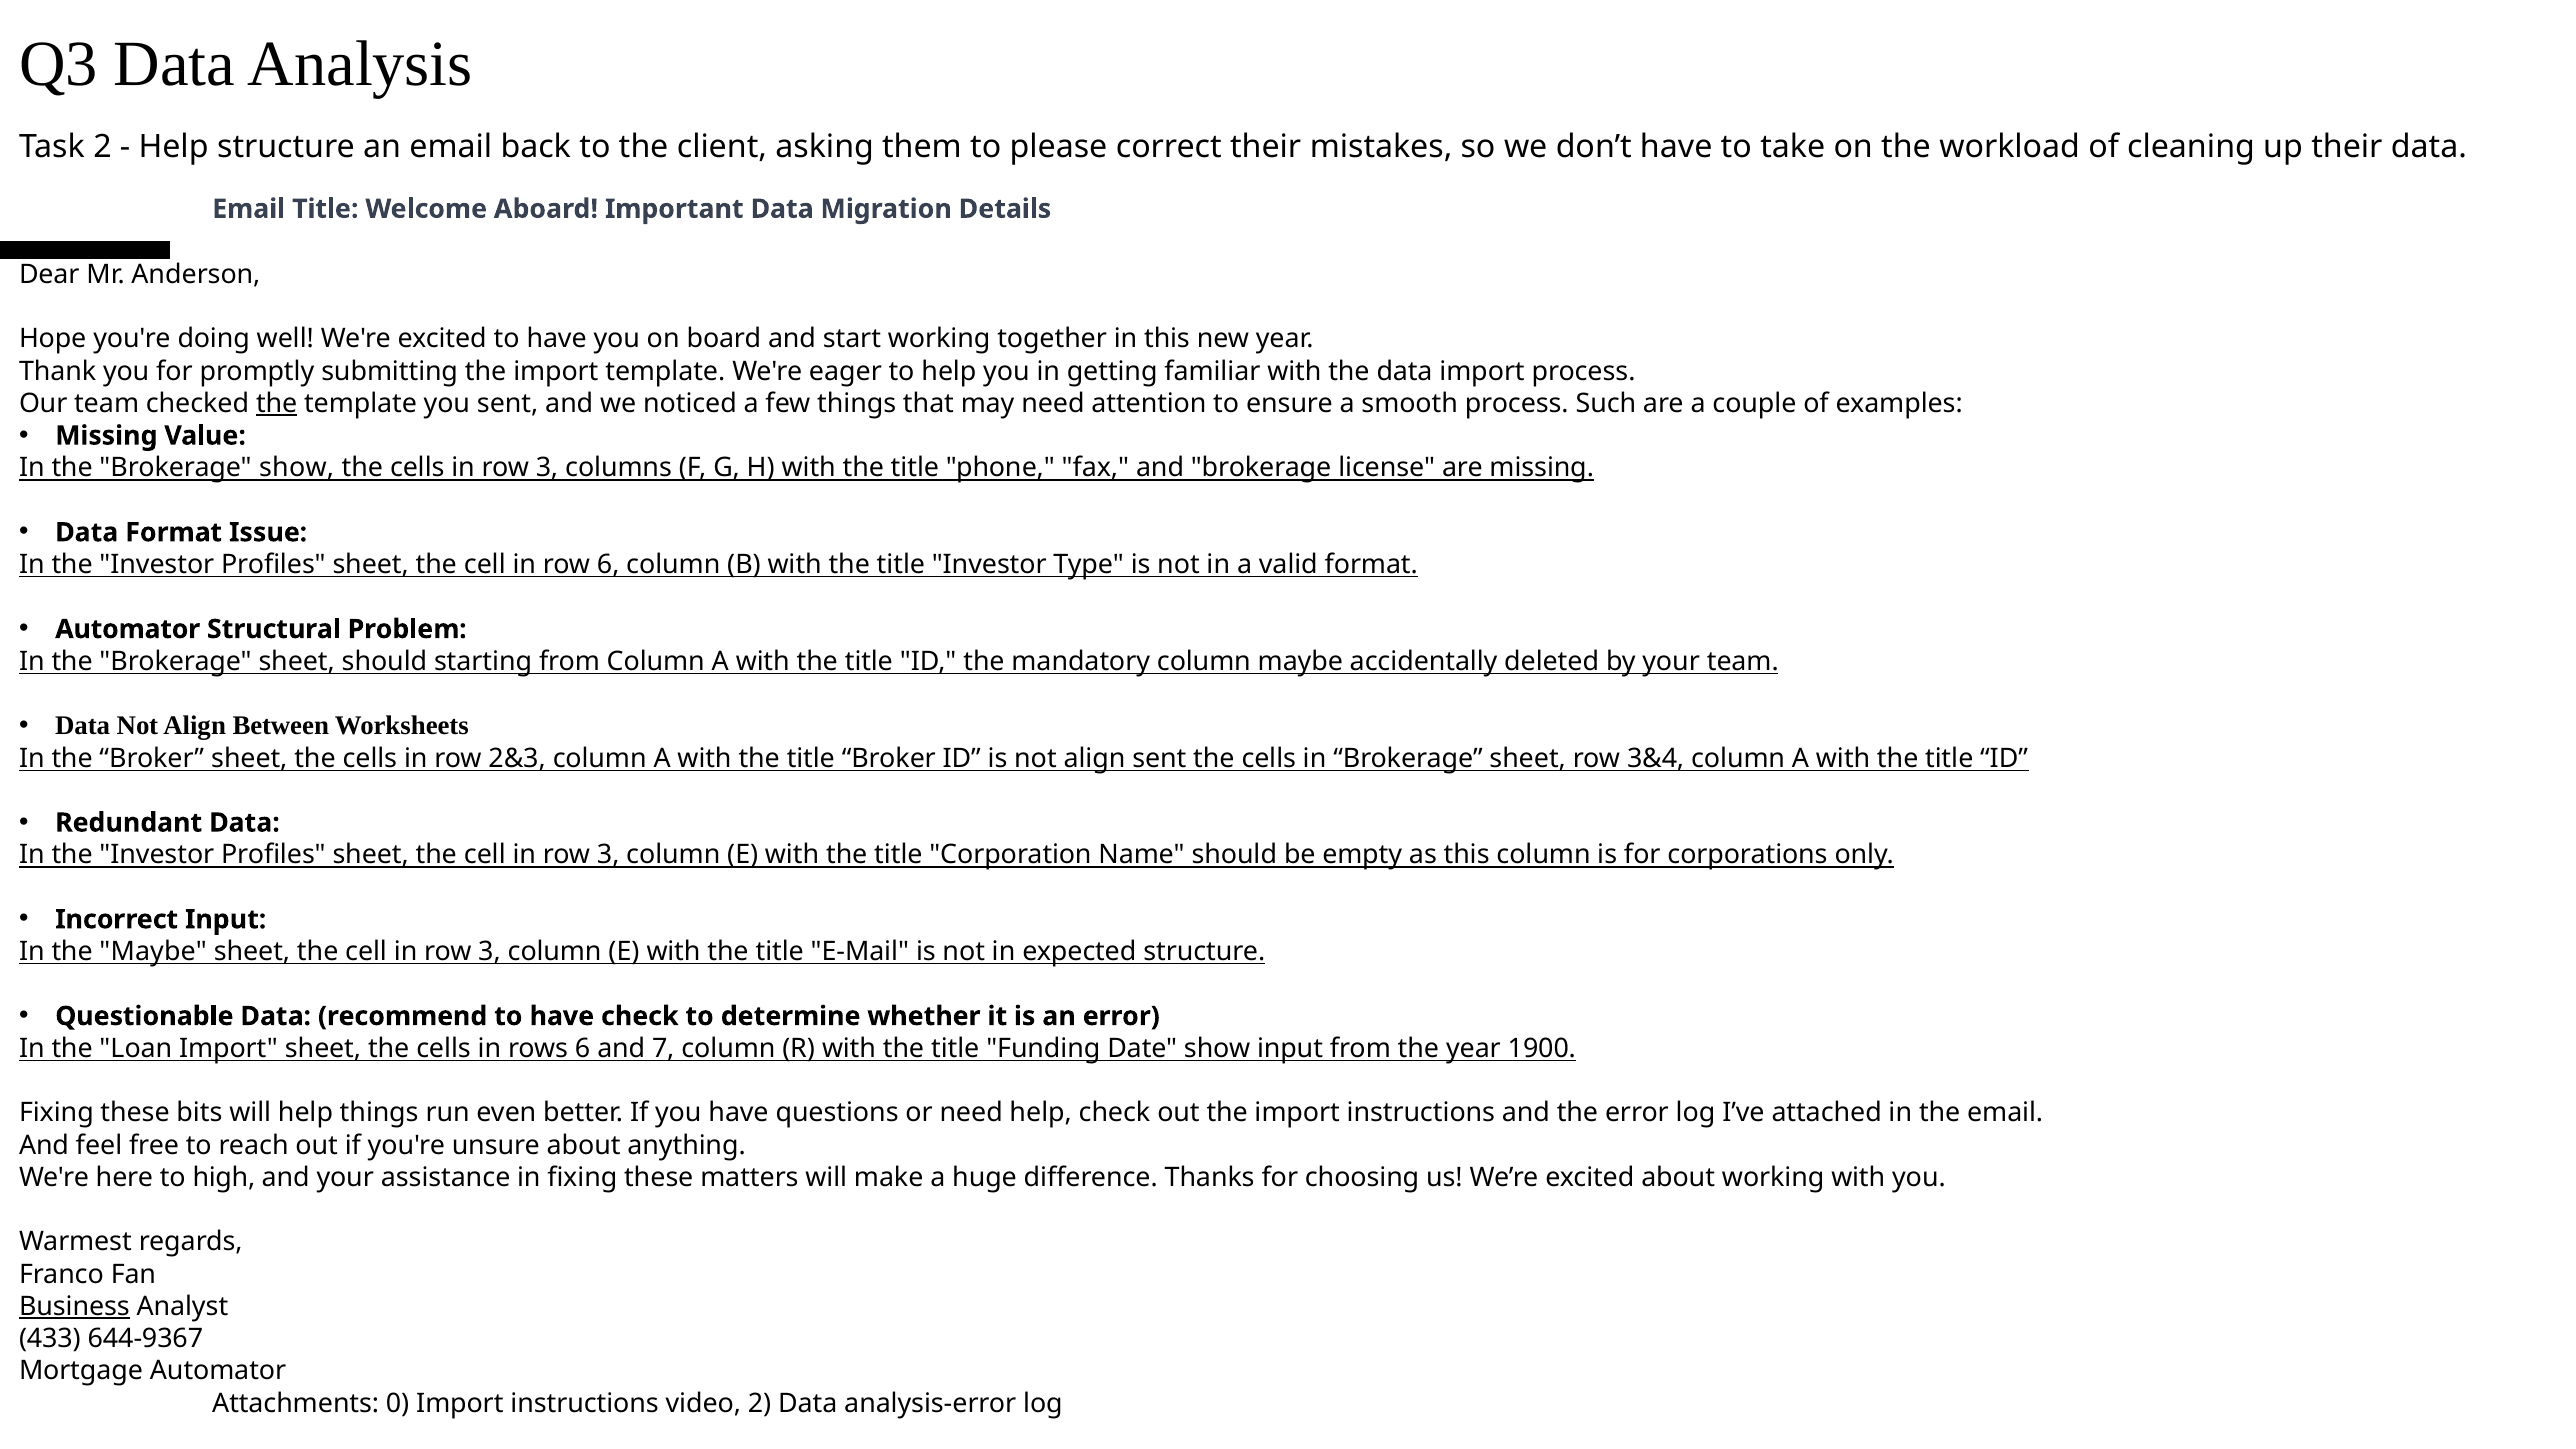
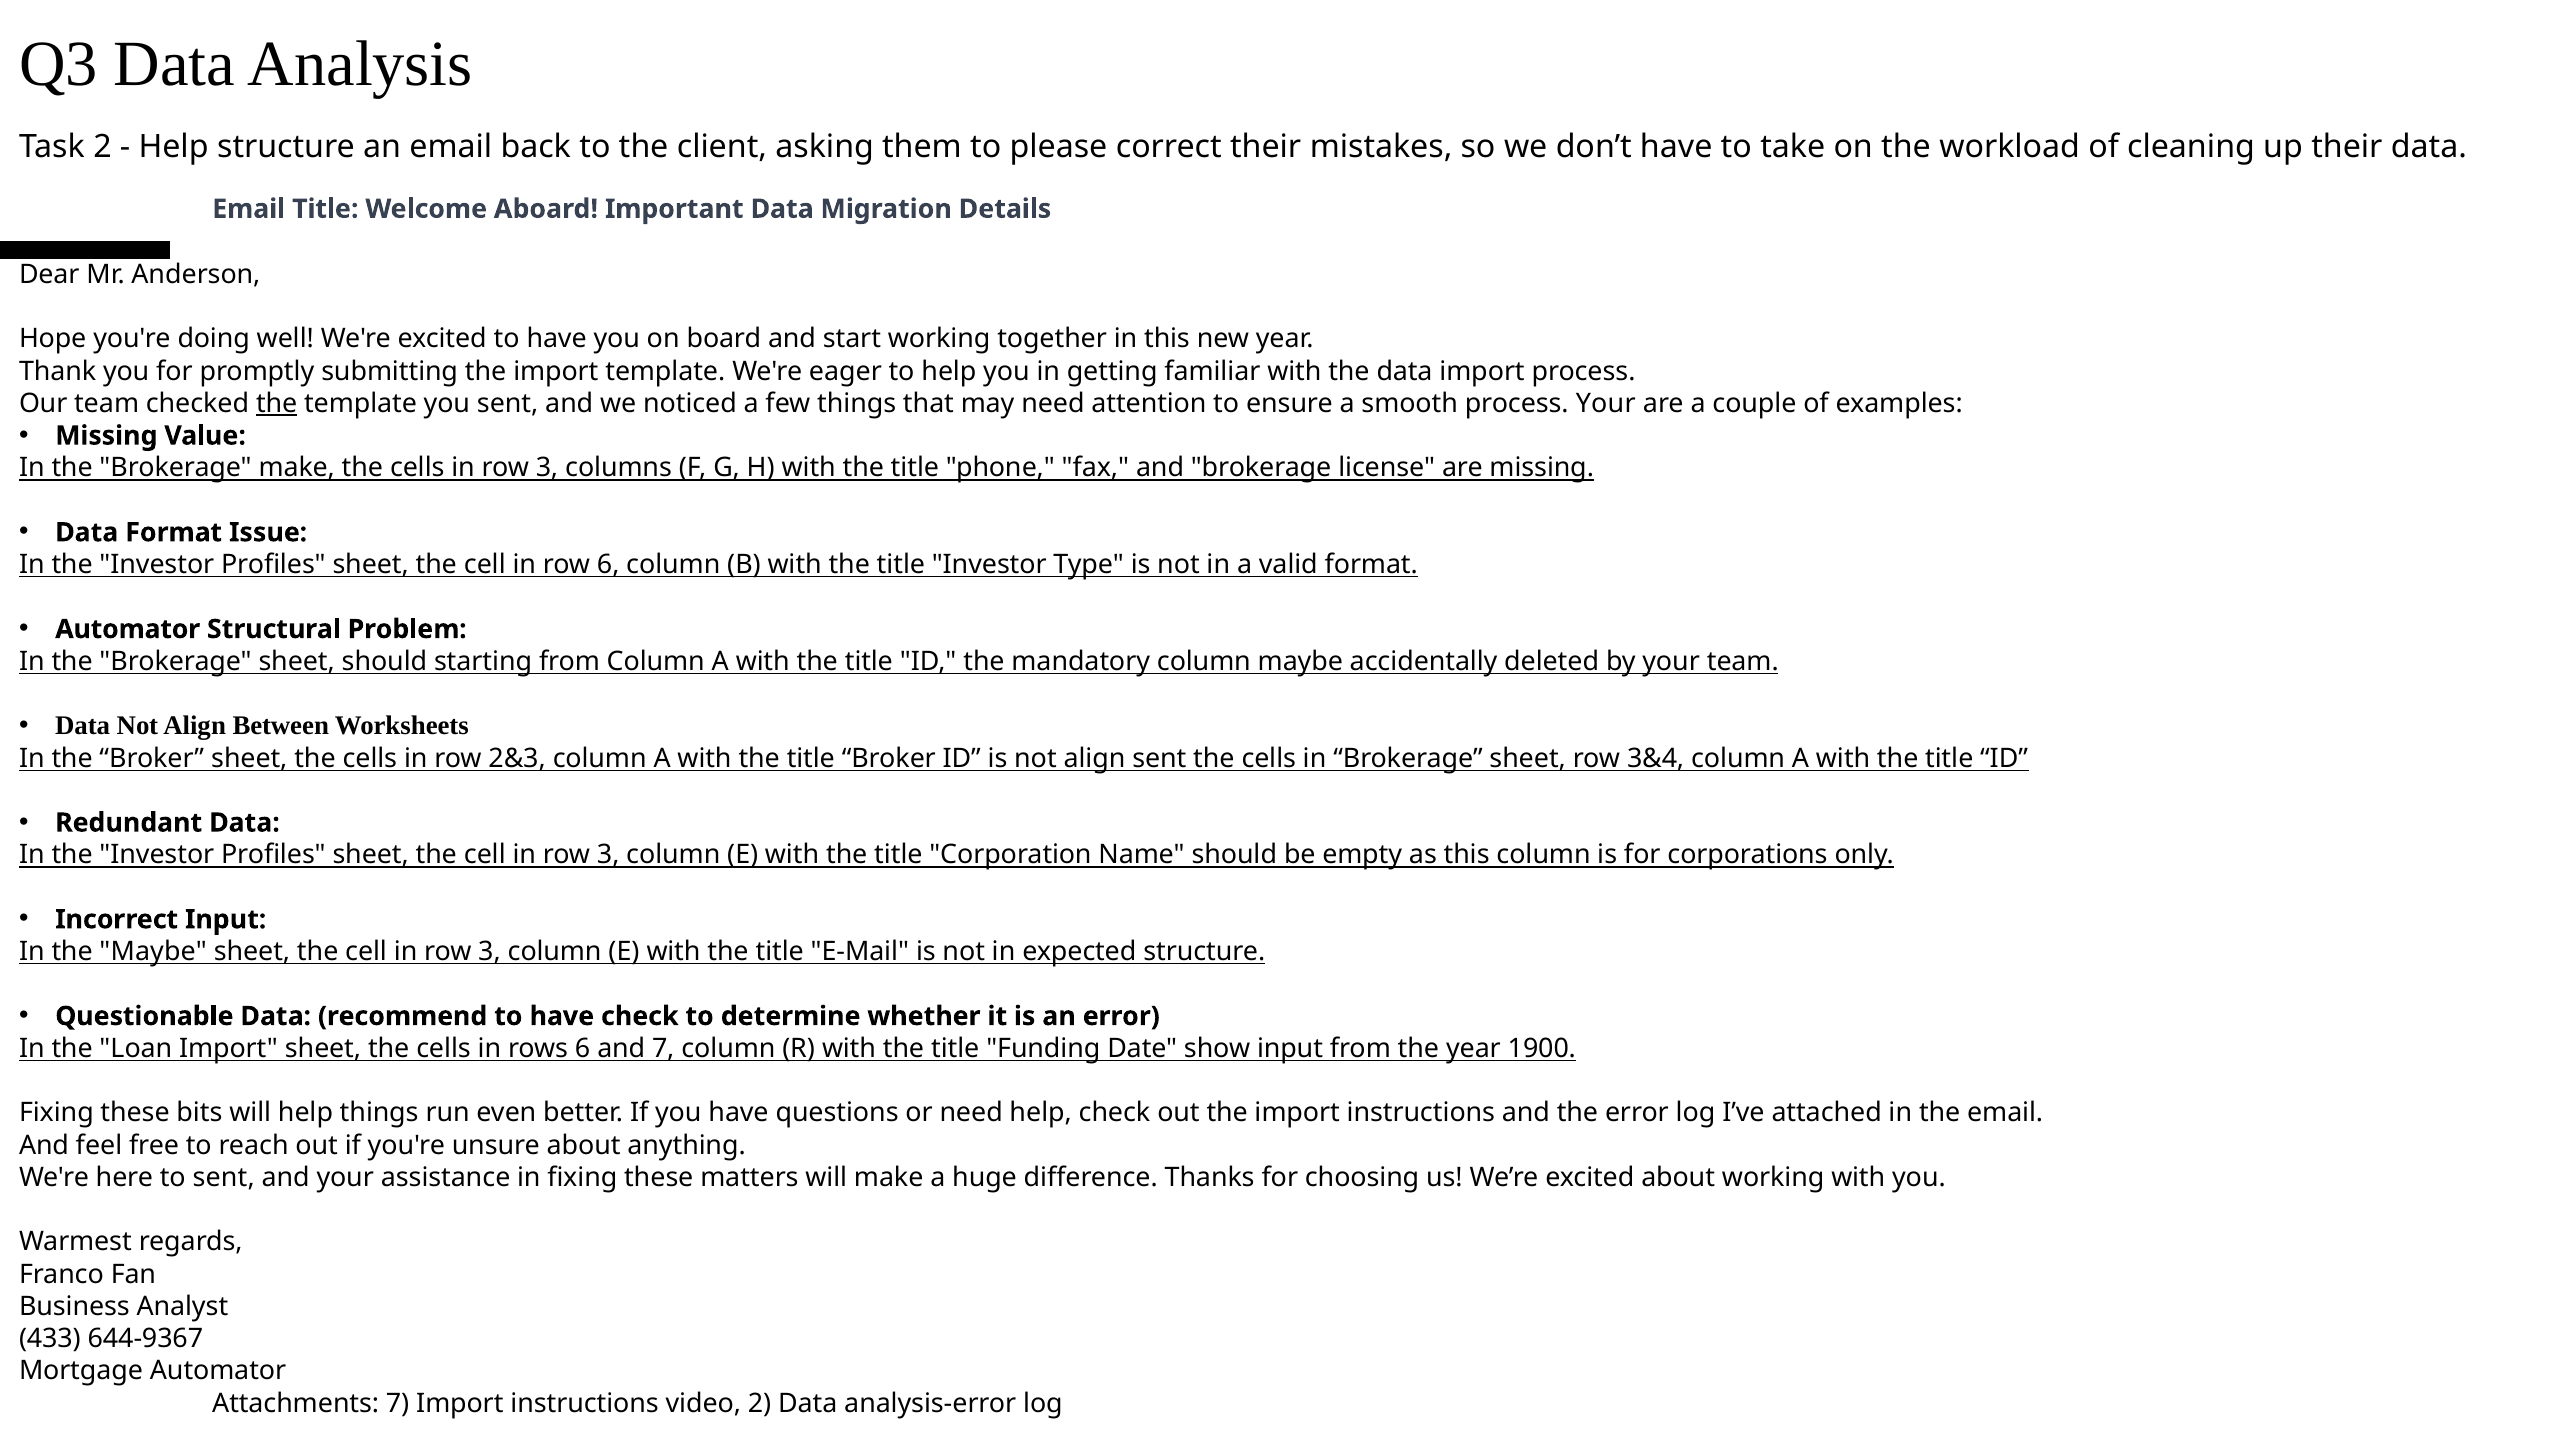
process Such: Such -> Your
Brokerage show: show -> make
to high: high -> sent
Business underline: present -> none
Attachments 0: 0 -> 7
